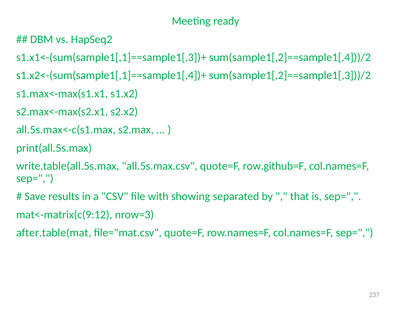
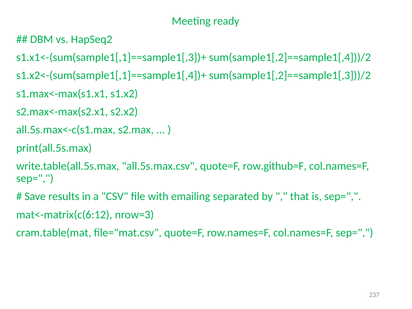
showing: showing -> emailing
mat<-matrix(c(9:12: mat<-matrix(c(9:12 -> mat<-matrix(c(6:12
after.table(mat: after.table(mat -> cram.table(mat
